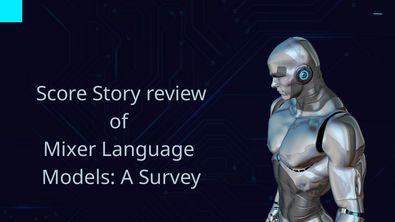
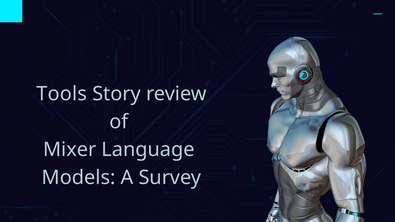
Score: Score -> Tools
